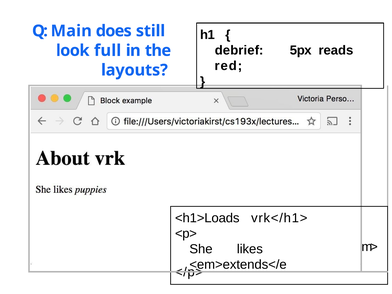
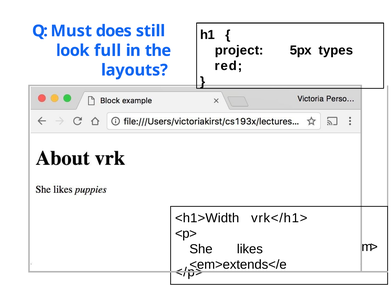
Main: Main -> Must
debrief: debrief -> project
reads: reads -> types
<h1>Loads: <h1>Loads -> <h1>Width
